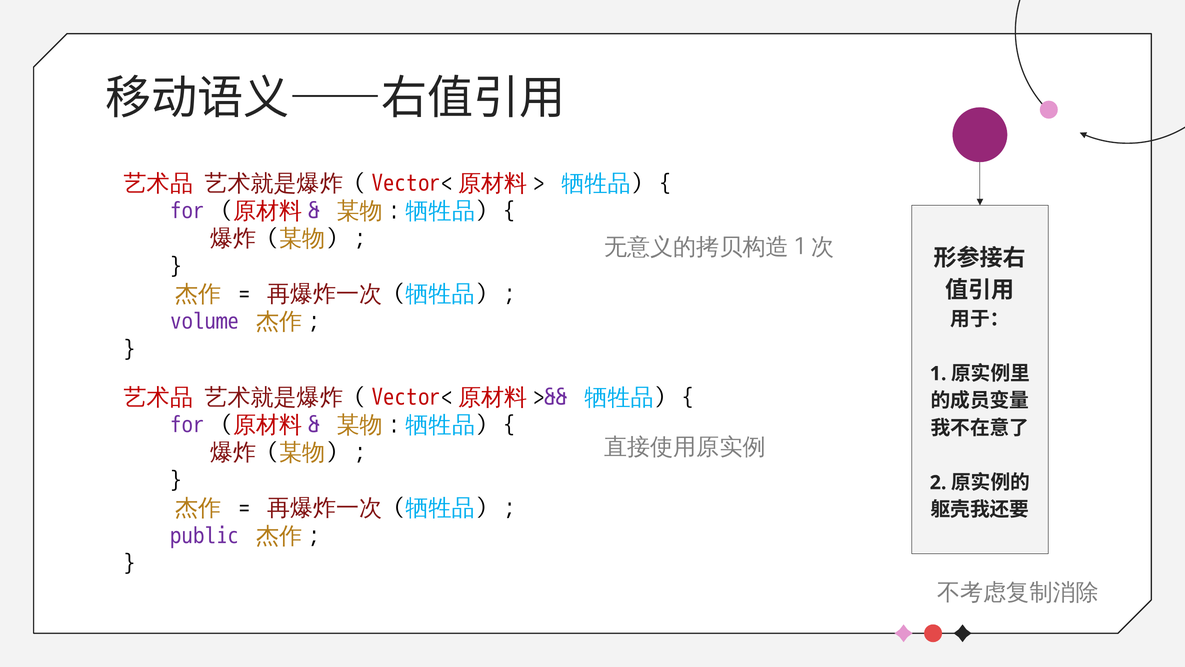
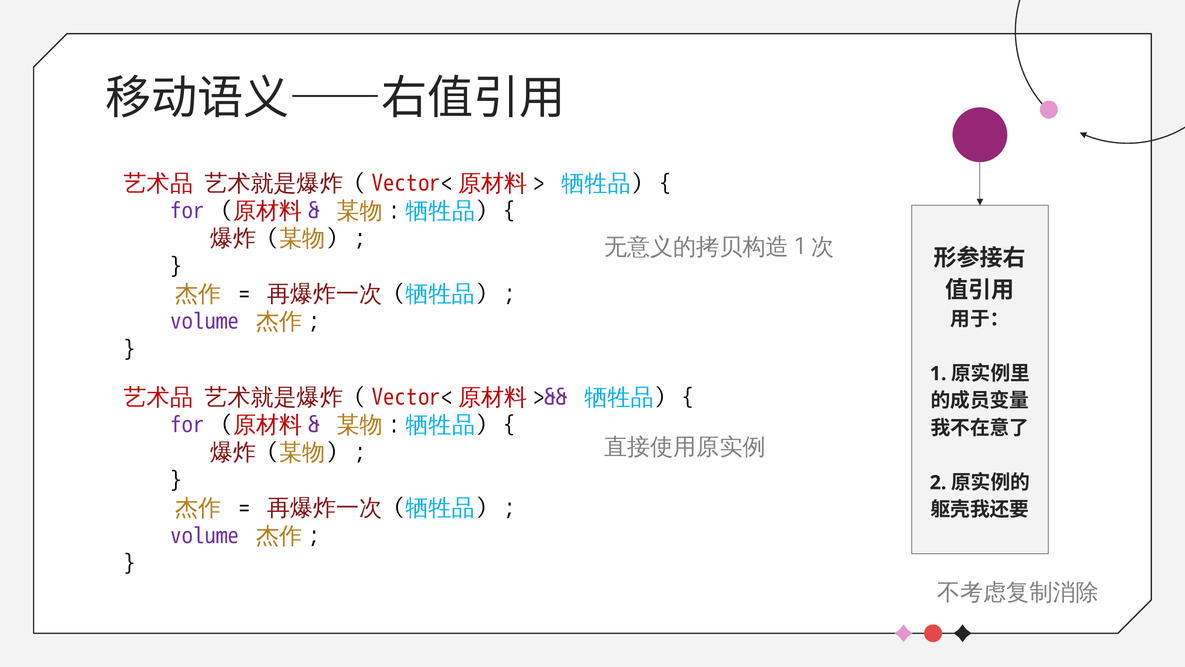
public at (205, 536): public -> volume
